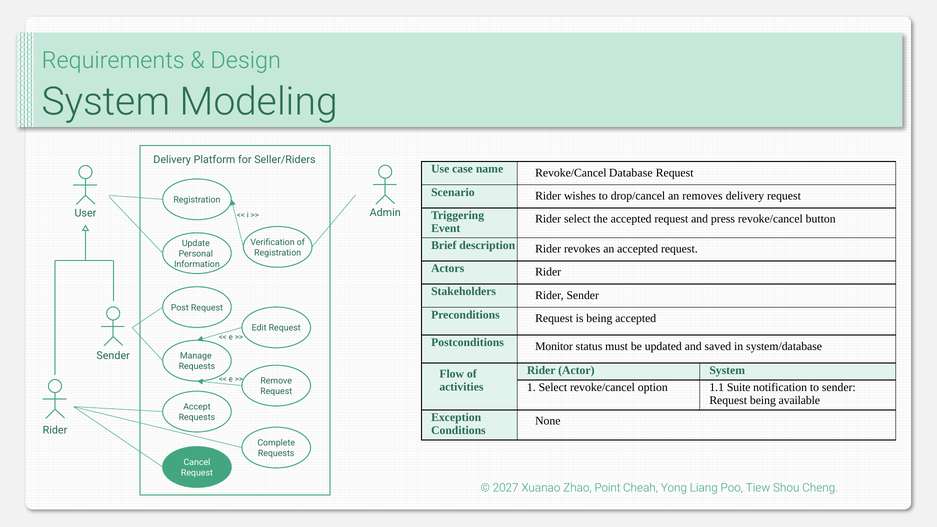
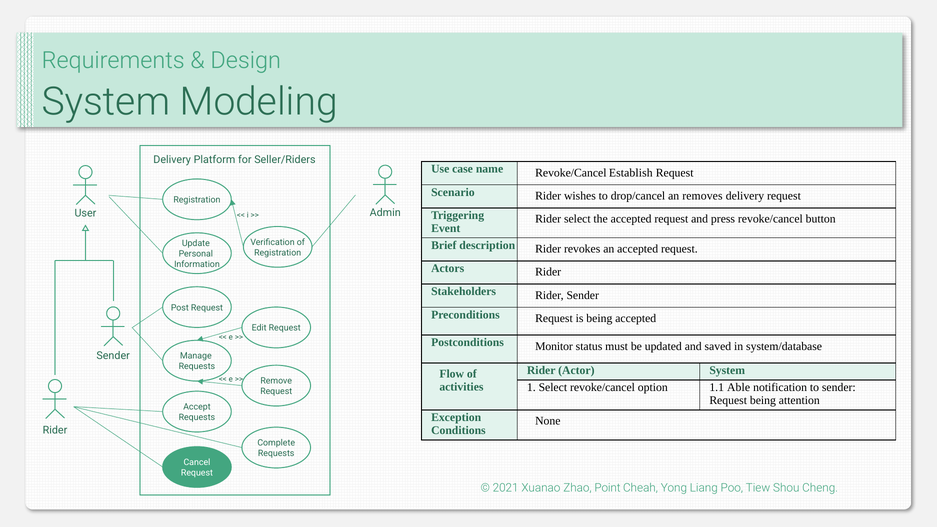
Database: Database -> Establish
Suite: Suite -> Able
available: available -> attention
2027: 2027 -> 2021
